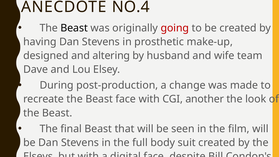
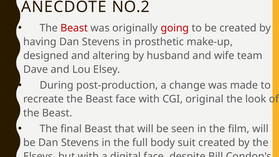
NO.4: NO.4 -> NO.2
Beast at (74, 28) colour: black -> red
another: another -> original
